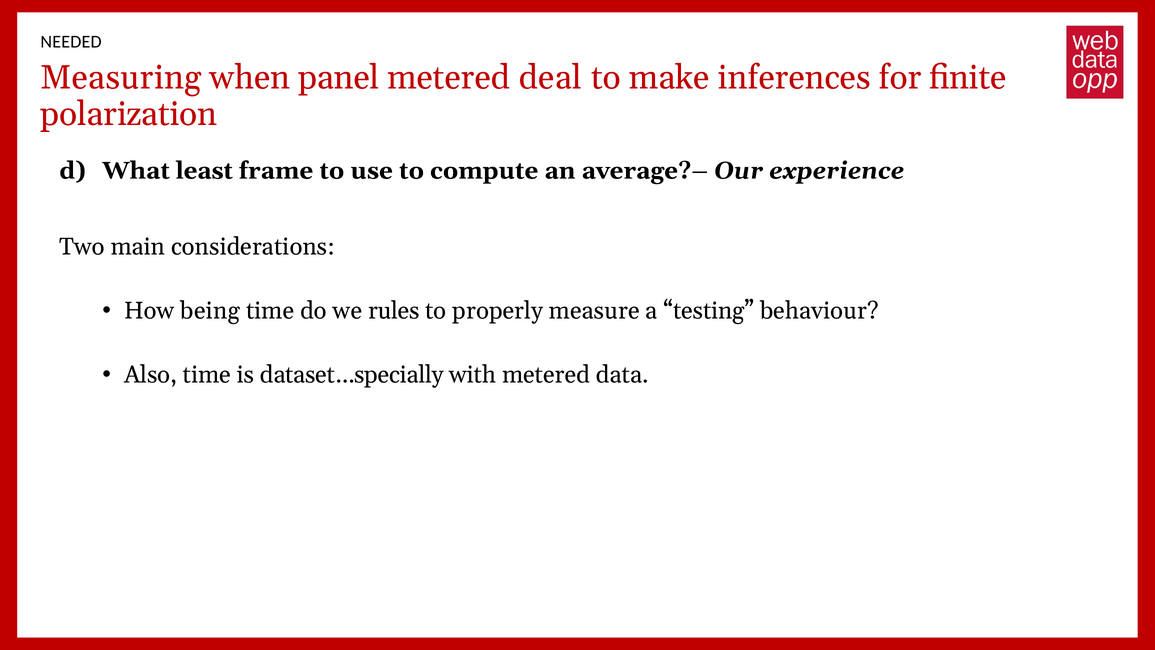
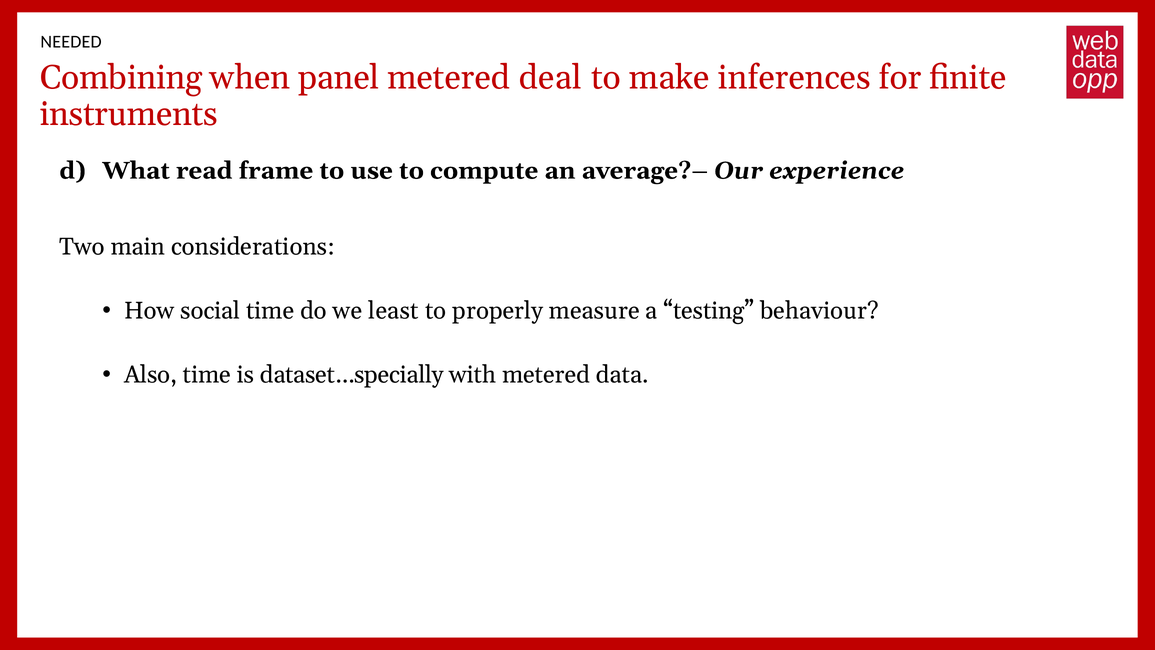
Measuring: Measuring -> Combining
polarization: polarization -> instruments
least: least -> read
being: being -> social
rules: rules -> least
